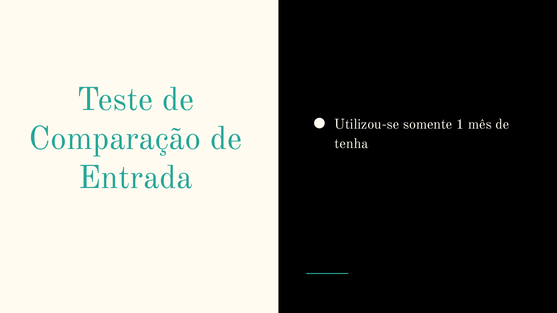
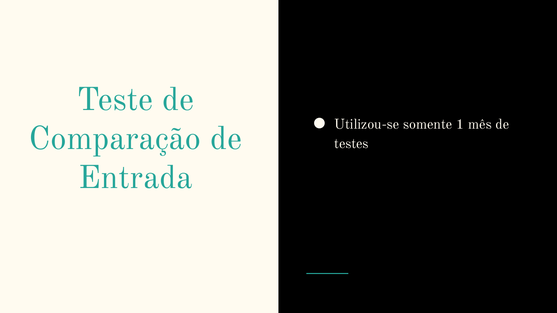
tenha: tenha -> testes
